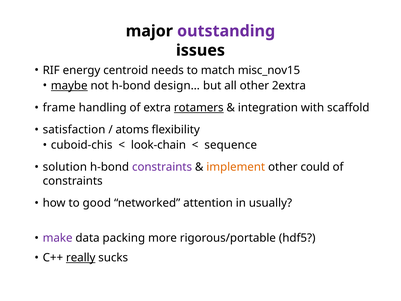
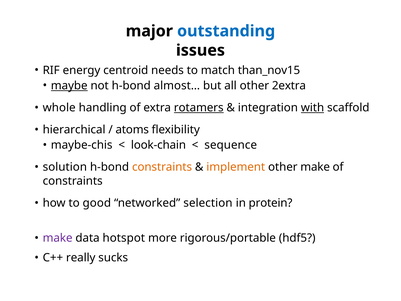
outstanding colour: purple -> blue
misc_nov15: misc_nov15 -> than_nov15
design…: design… -> almost…
frame: frame -> whole
with underline: none -> present
satisfaction: satisfaction -> hierarchical
cuboid-chis: cuboid-chis -> maybe-chis
constraints at (162, 167) colour: purple -> orange
other could: could -> make
attention: attention -> selection
usually: usually -> protein
packing: packing -> hotspot
really underline: present -> none
